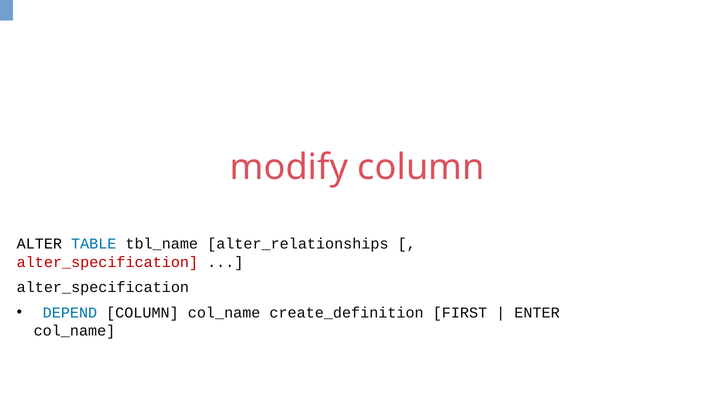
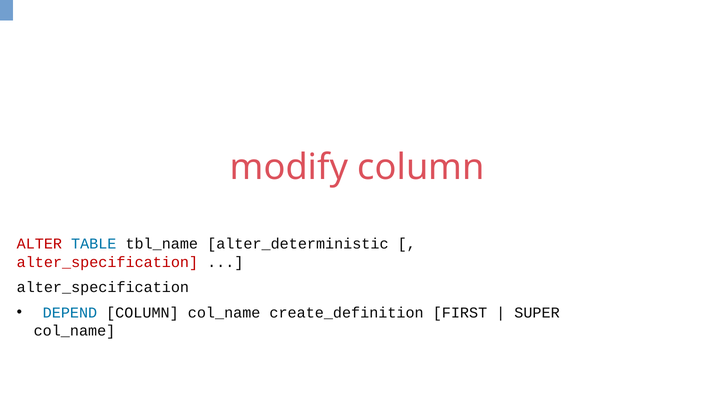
ALTER colour: black -> red
alter_relationships: alter_relationships -> alter_deterministic
ENTER: ENTER -> SUPER
